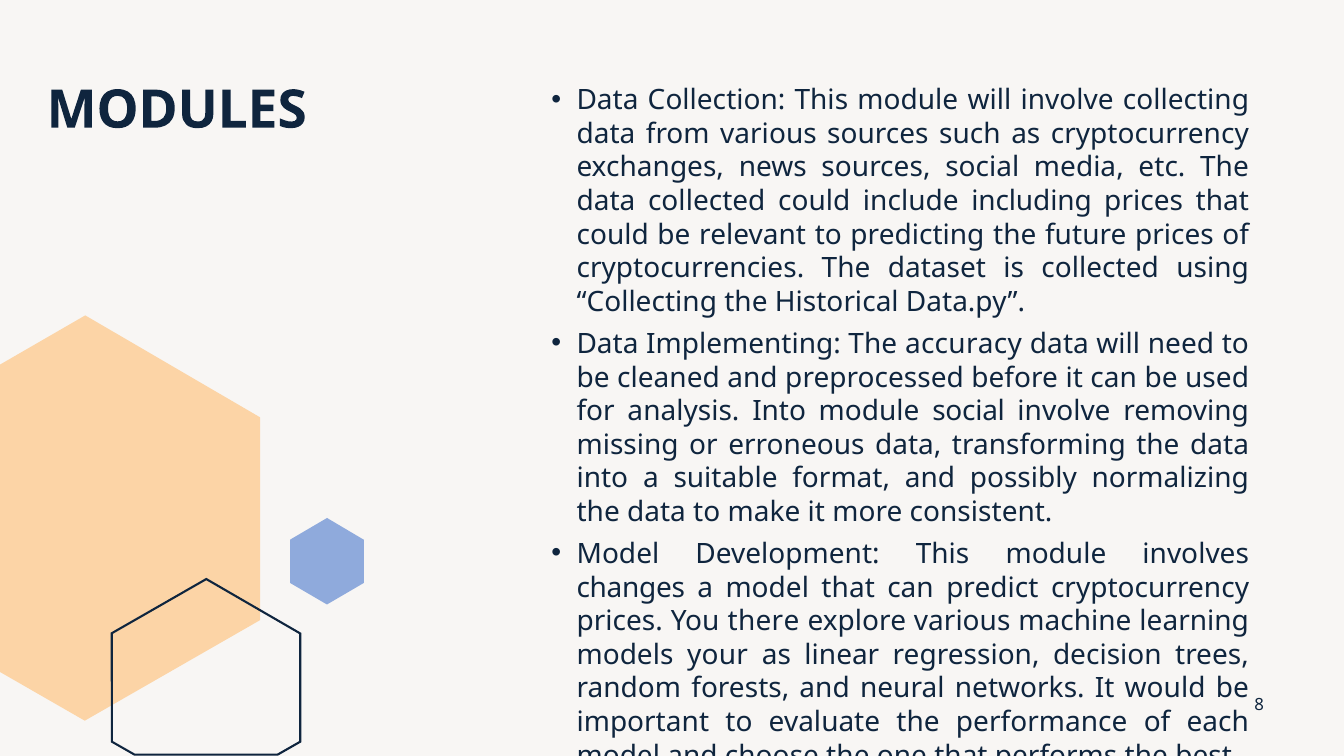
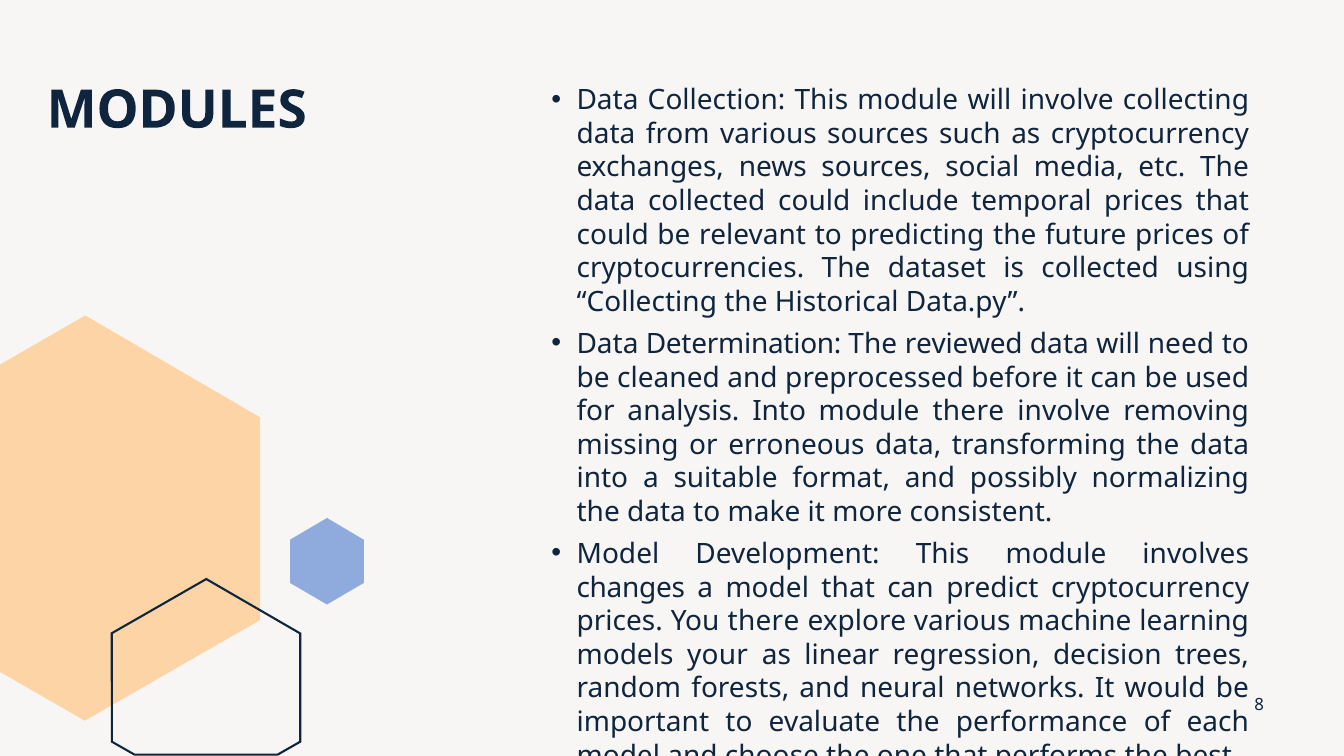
including: including -> temporal
Implementing: Implementing -> Determination
accuracy: accuracy -> reviewed
module social: social -> there
